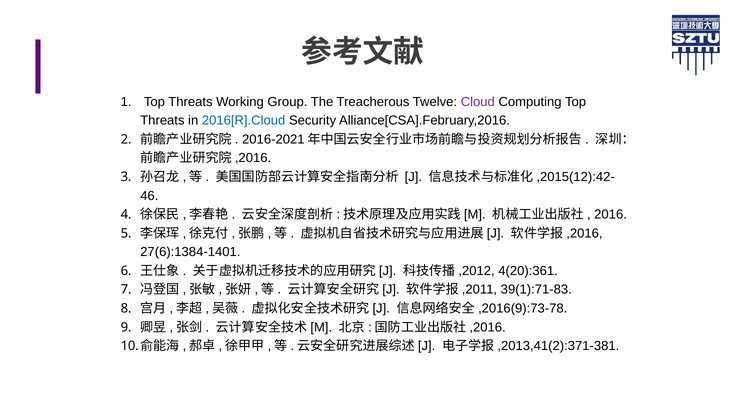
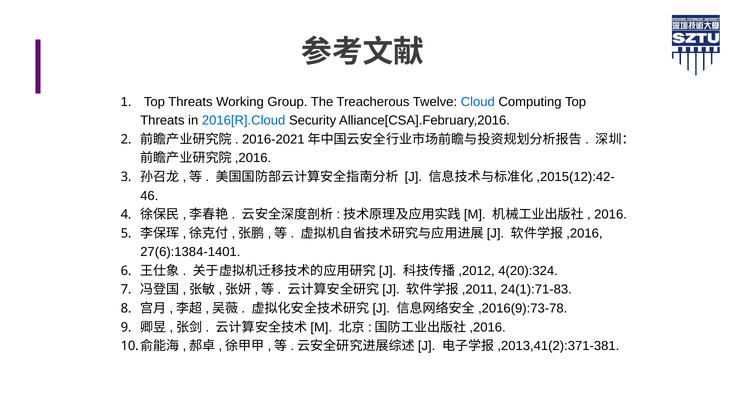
Cloud colour: purple -> blue
4(20):361: 4(20):361 -> 4(20):324
39(1):71-83: 39(1):71-83 -> 24(1):71-83
